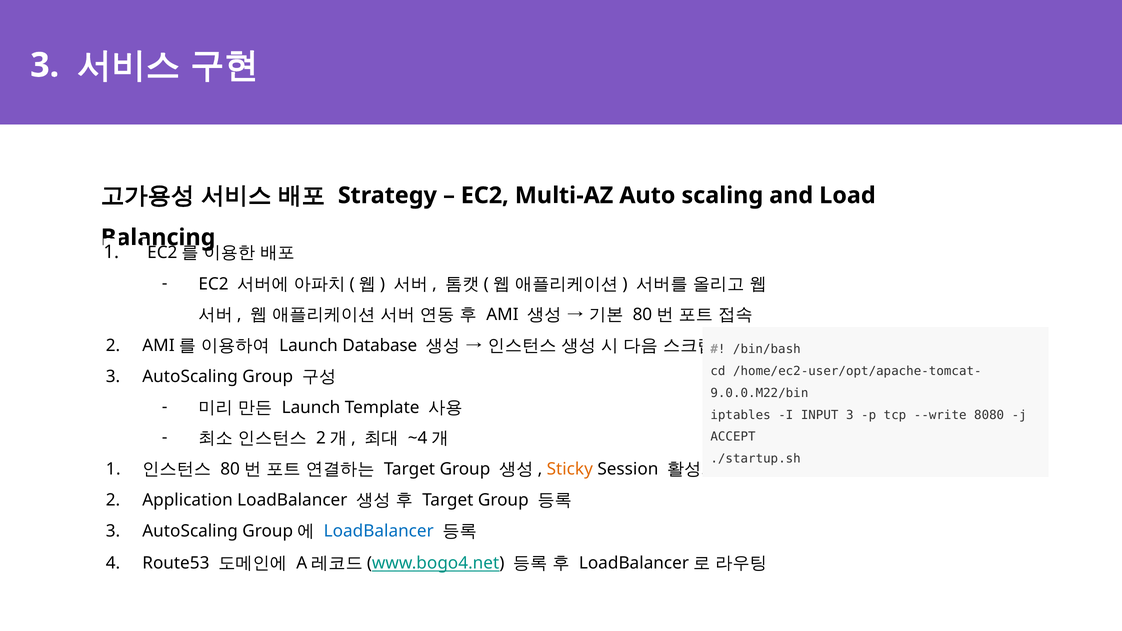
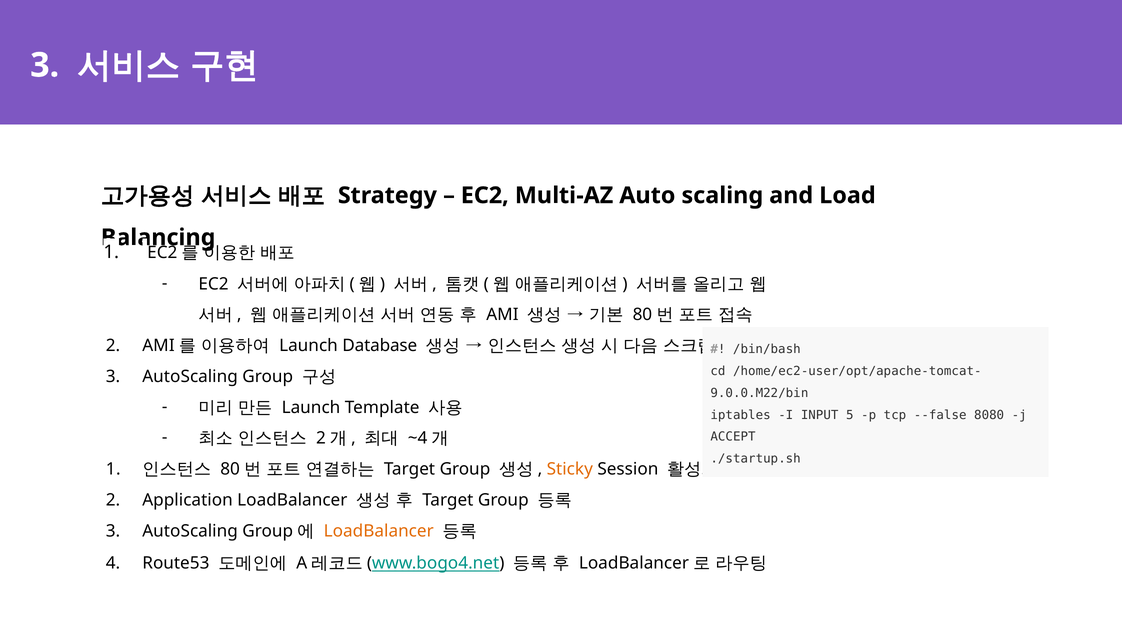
INPUT 3: 3 -> 5
--write: --write -> --false
LoadBalancer at (379, 531) colour: blue -> orange
